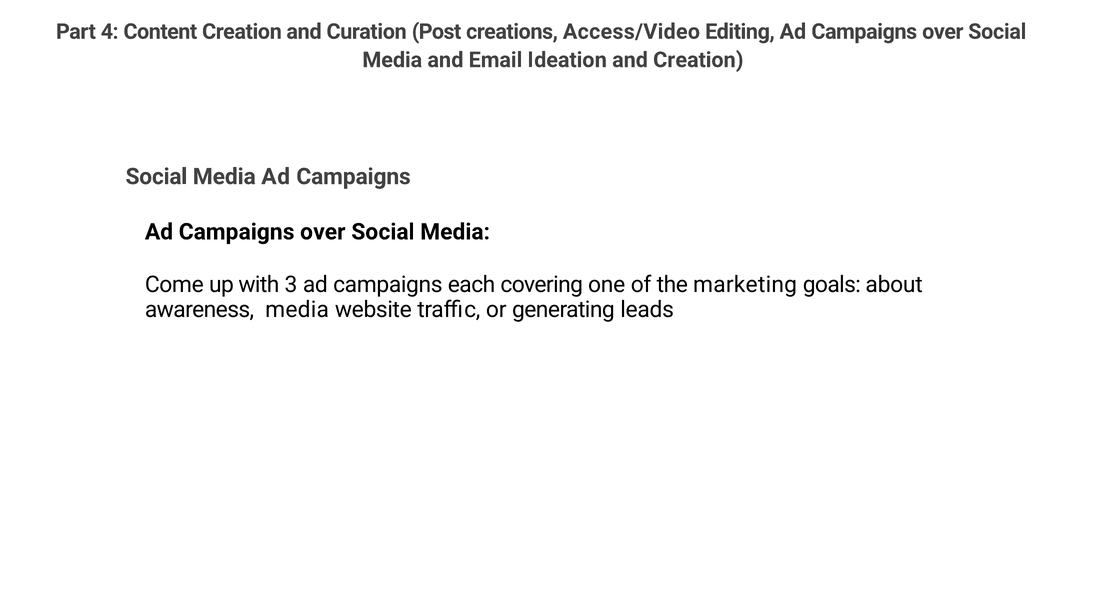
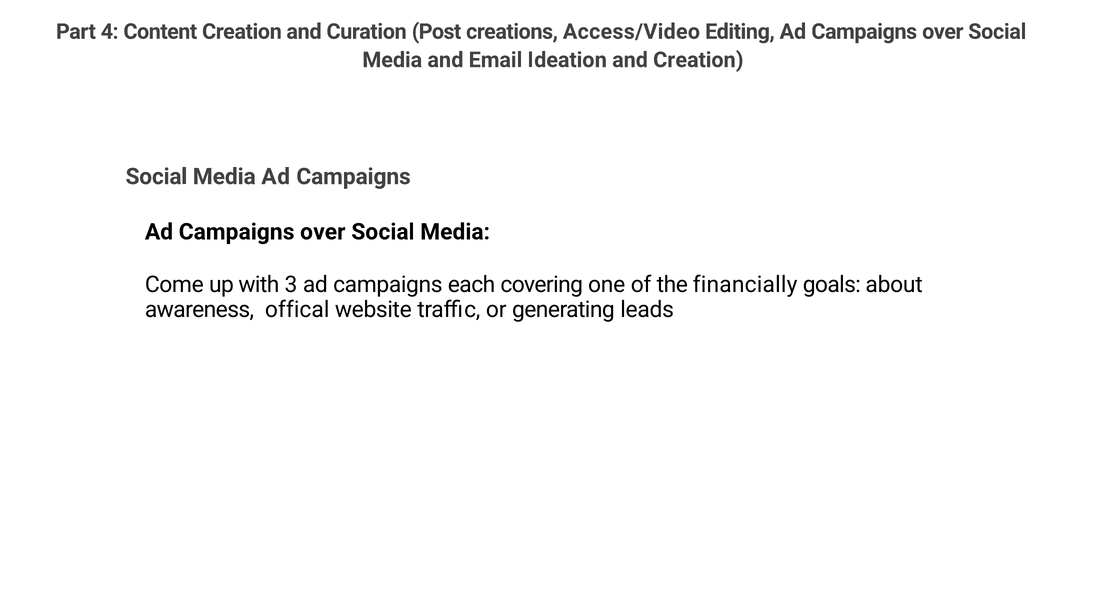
marketing: marketing -> financially
awareness media: media -> offical
